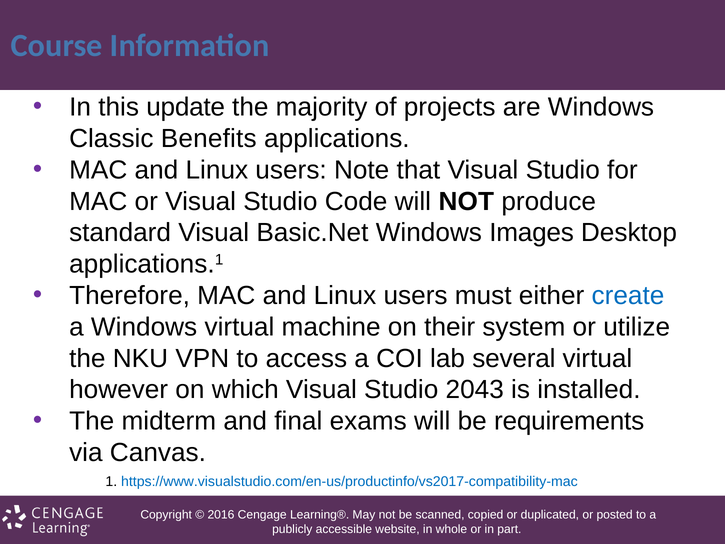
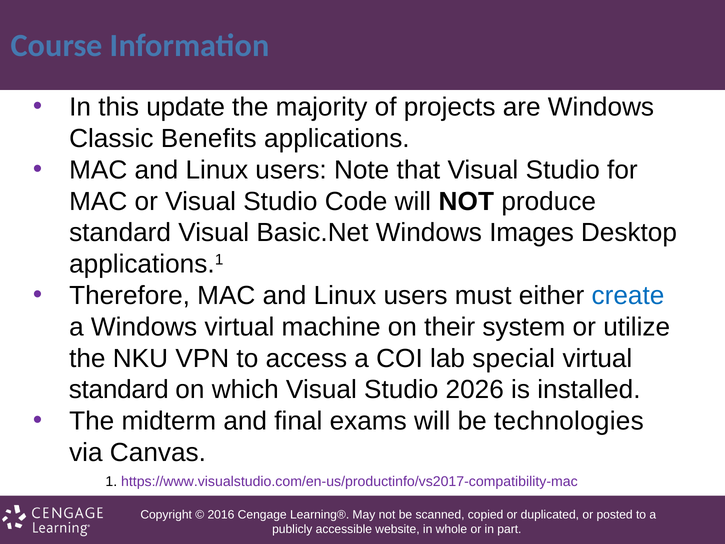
several: several -> special
however at (119, 390): however -> standard
2043: 2043 -> 2026
requirements: requirements -> technologies
https://www.visualstudio.com/en-us/productinfo/vs2017-compatibility-mac colour: blue -> purple
